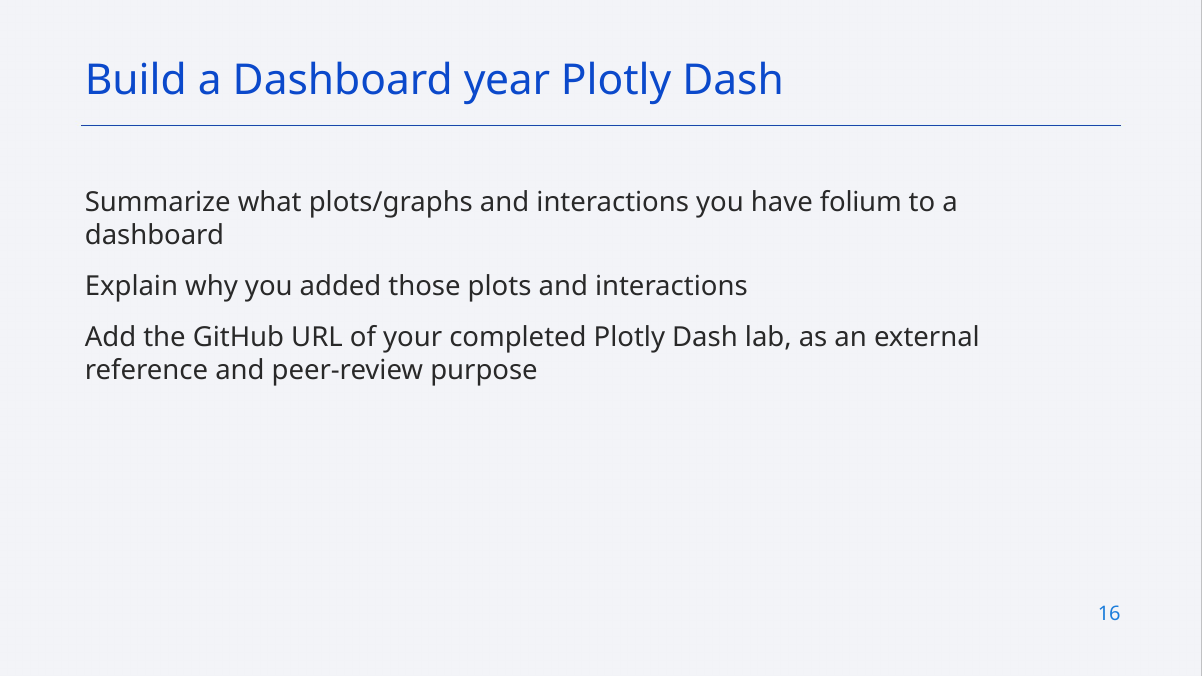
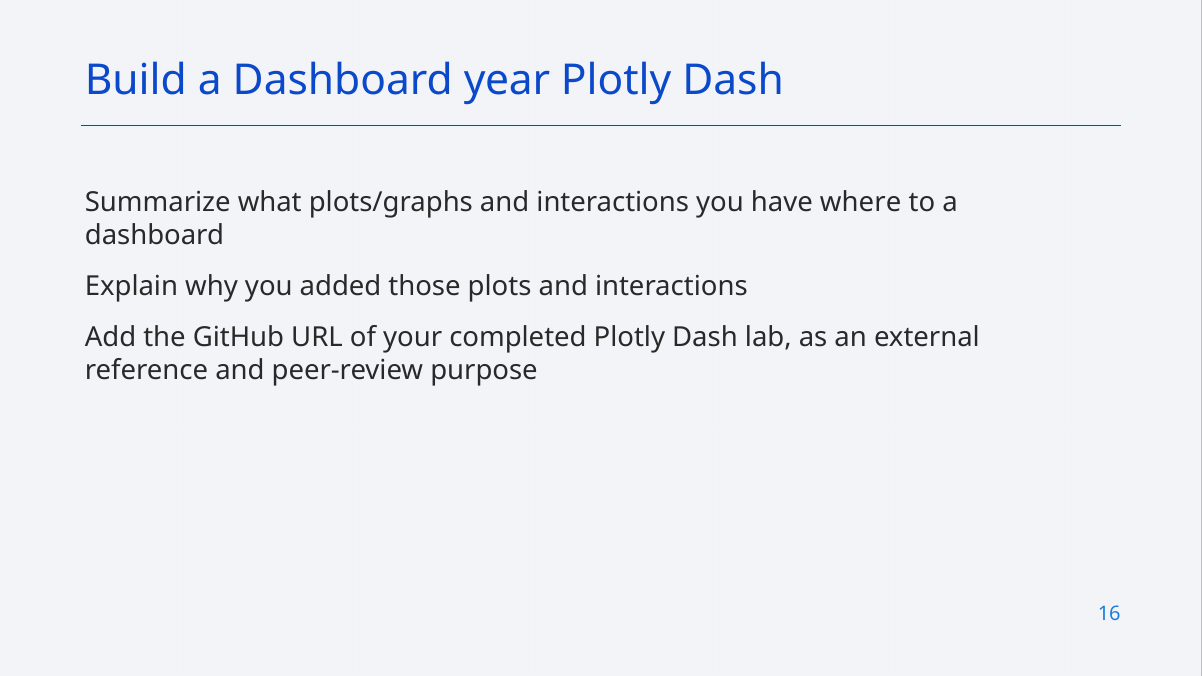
folium: folium -> where
